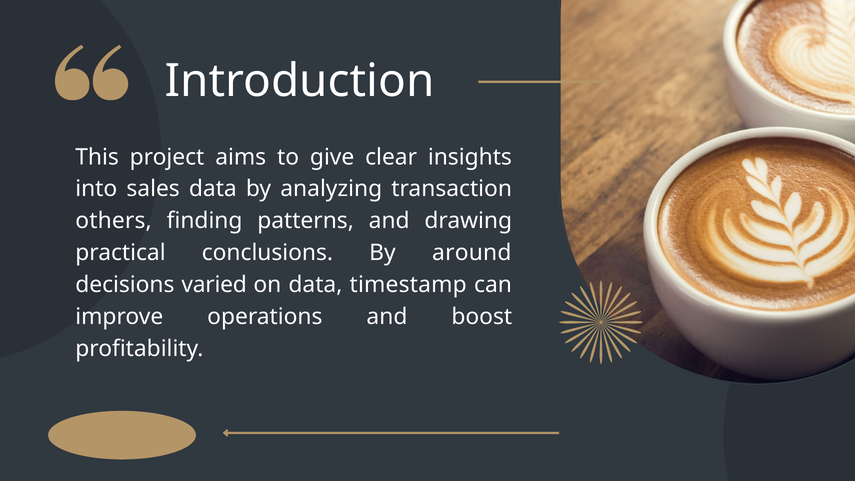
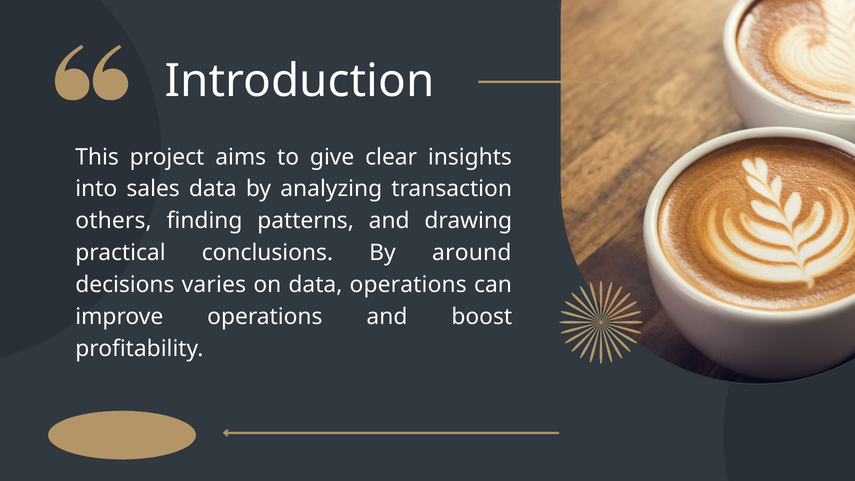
varied: varied -> varies
data timestamp: timestamp -> operations
